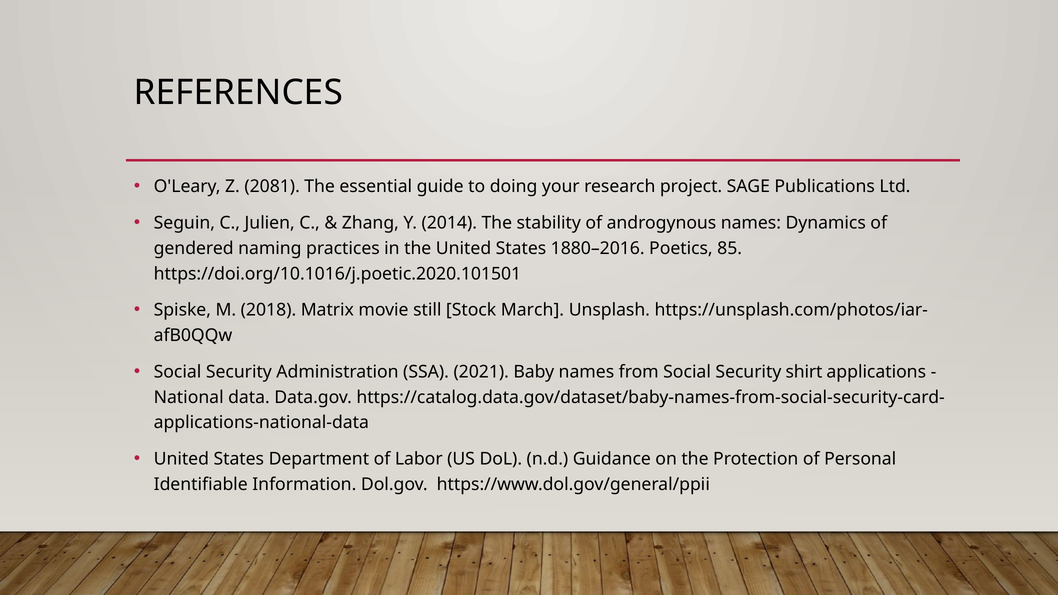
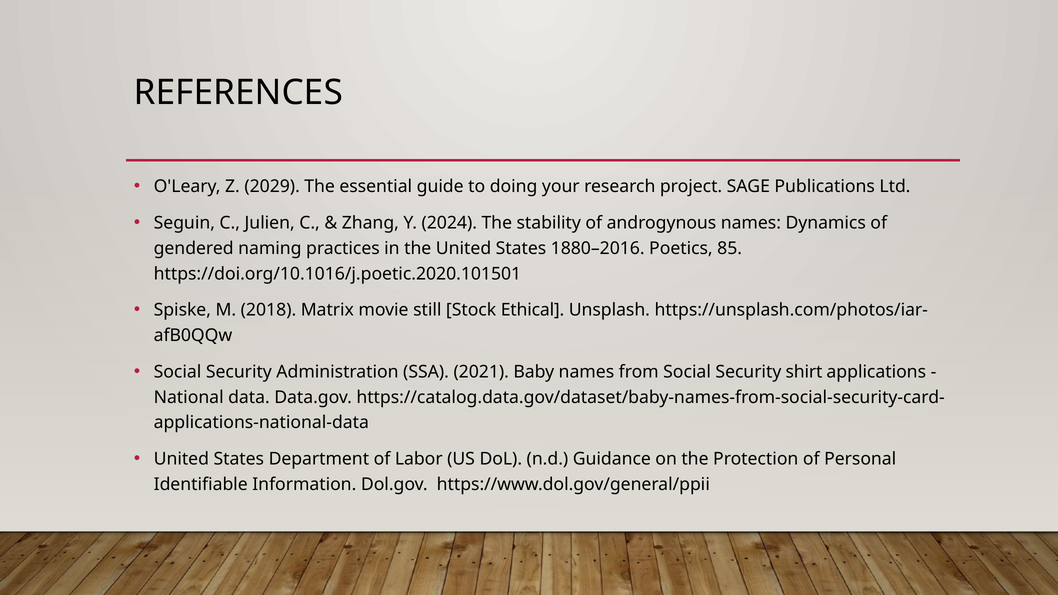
2081: 2081 -> 2029
2014: 2014 -> 2024
March: March -> Ethical
